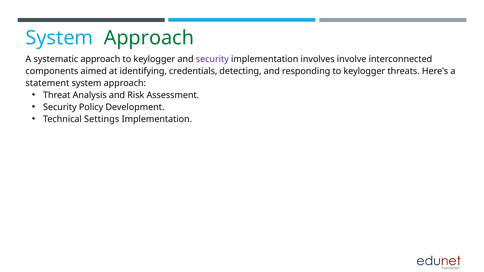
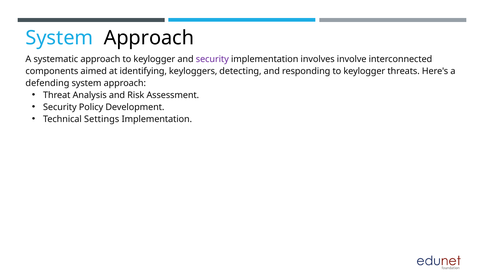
Approach at (149, 38) colour: green -> black
credentials: credentials -> keyloggers
statement: statement -> defending
